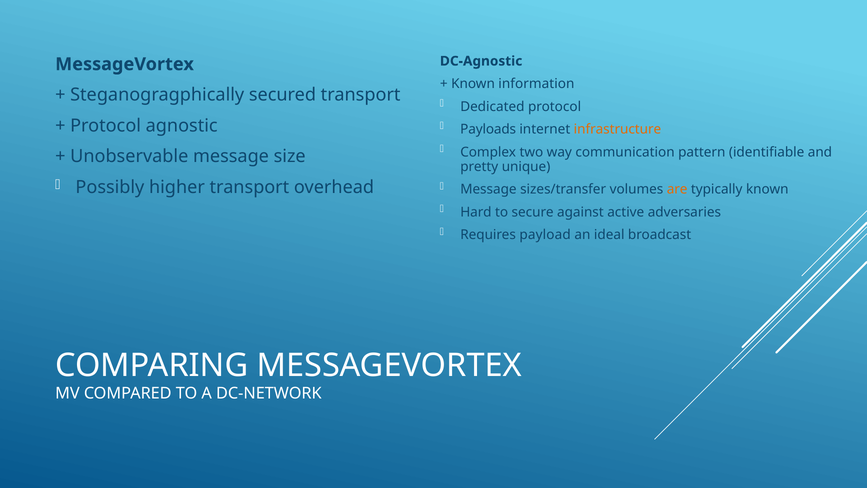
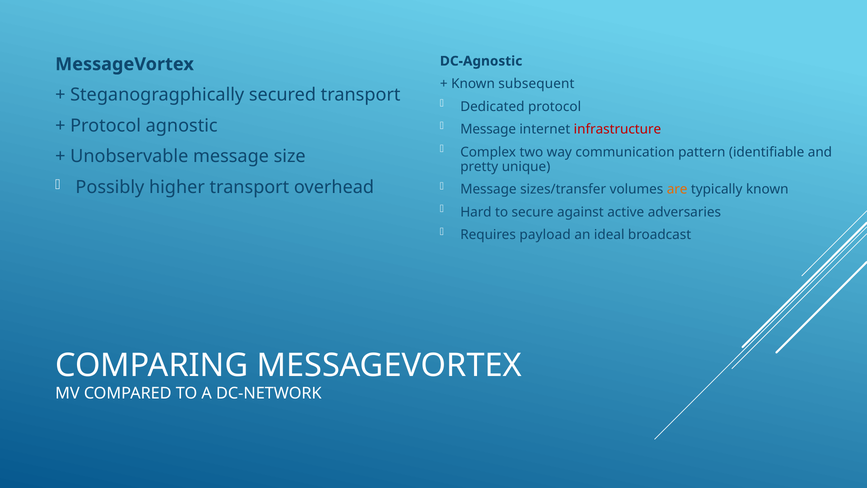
information: information -> subsequent
Payloads at (488, 129): Payloads -> Message
infrastructure colour: orange -> red
